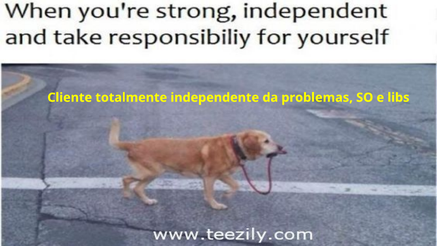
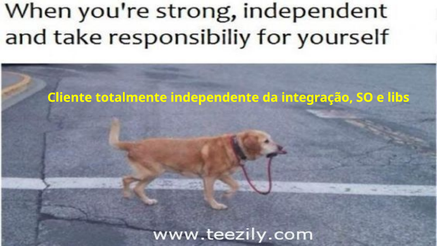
problemas: problemas -> integração
